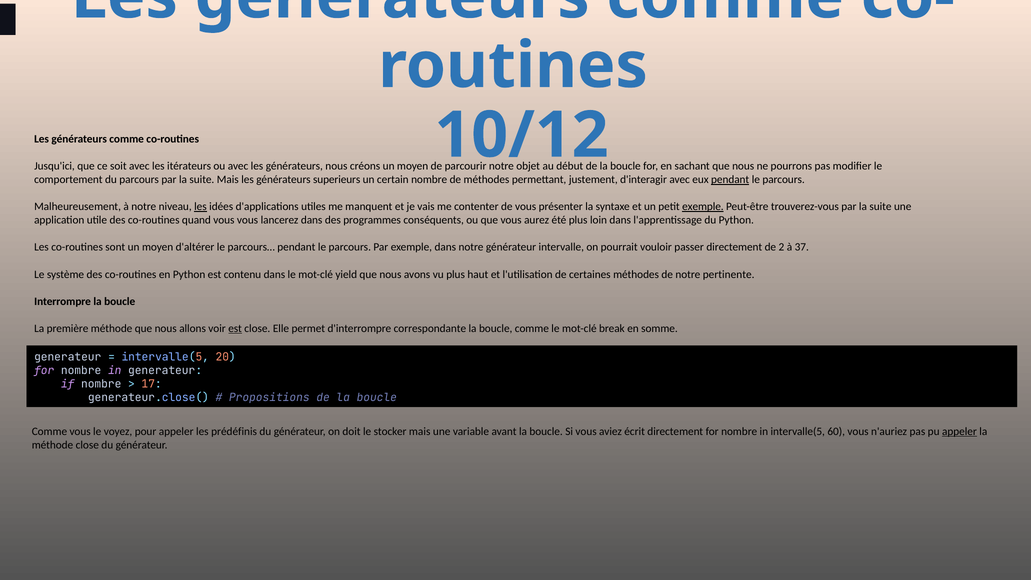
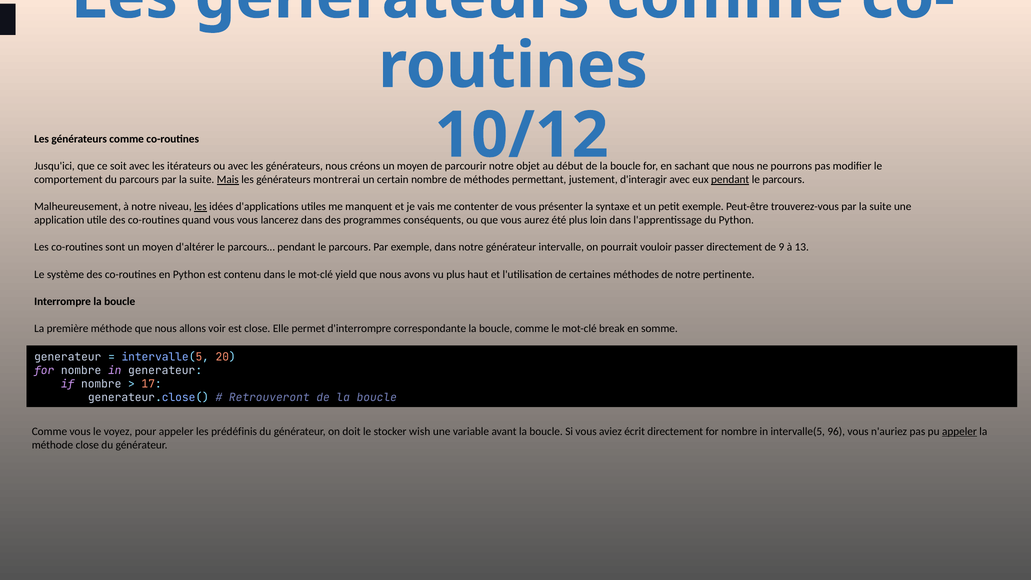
Mais at (228, 180) underline: none -> present
superieurs: superieurs -> montrerai
exemple at (703, 207) underline: present -> none
2: 2 -> 9
37: 37 -> 13
est at (235, 328) underline: present -> none
Propositions: Propositions -> Retrouveront
stocker mais: mais -> wish
60: 60 -> 96
